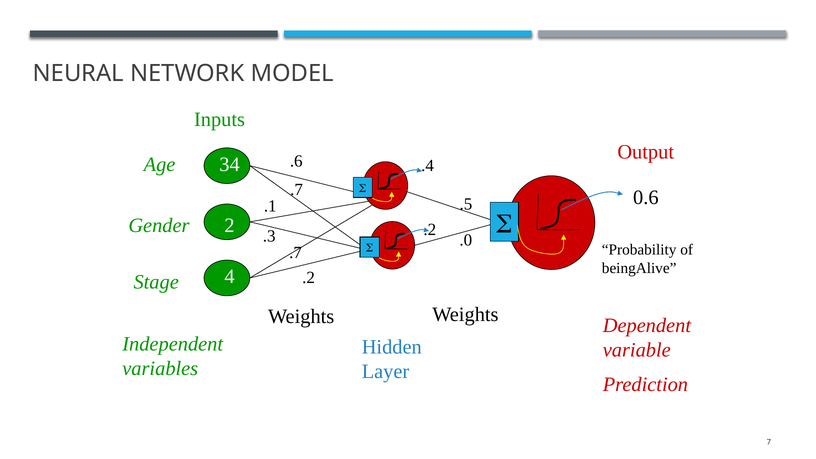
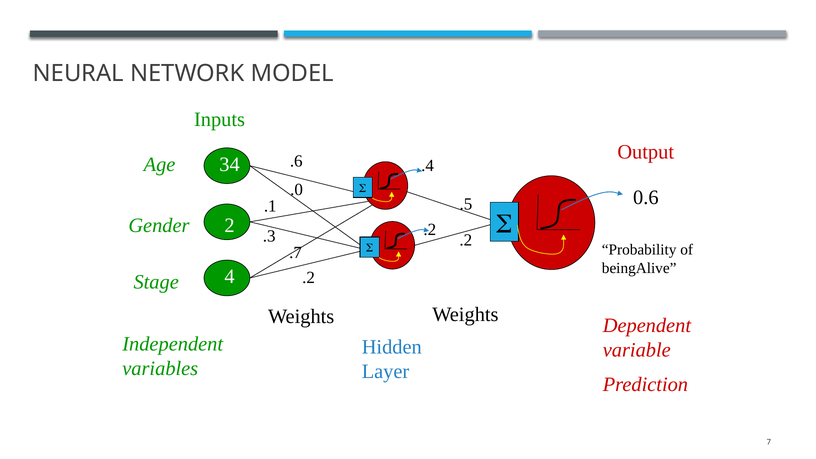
.7 at (297, 190): .7 -> .0
.0 at (466, 240): .0 -> .2
